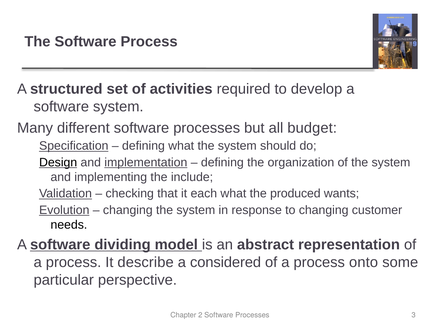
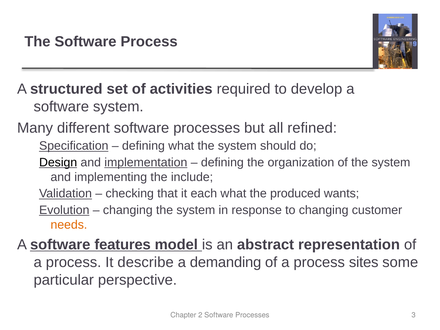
budget: budget -> refined
needs colour: black -> orange
dividing: dividing -> features
considered: considered -> demanding
onto: onto -> sites
